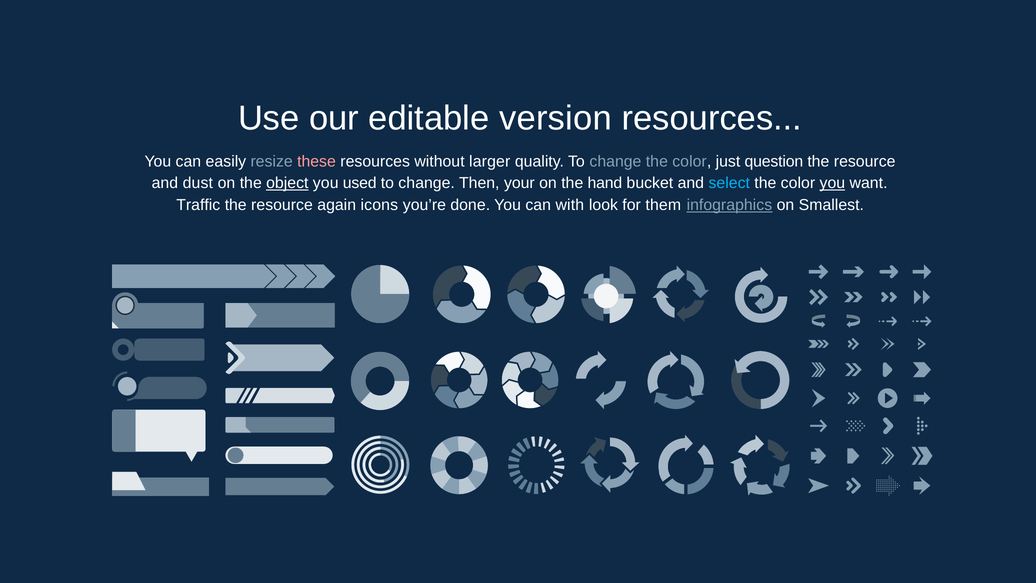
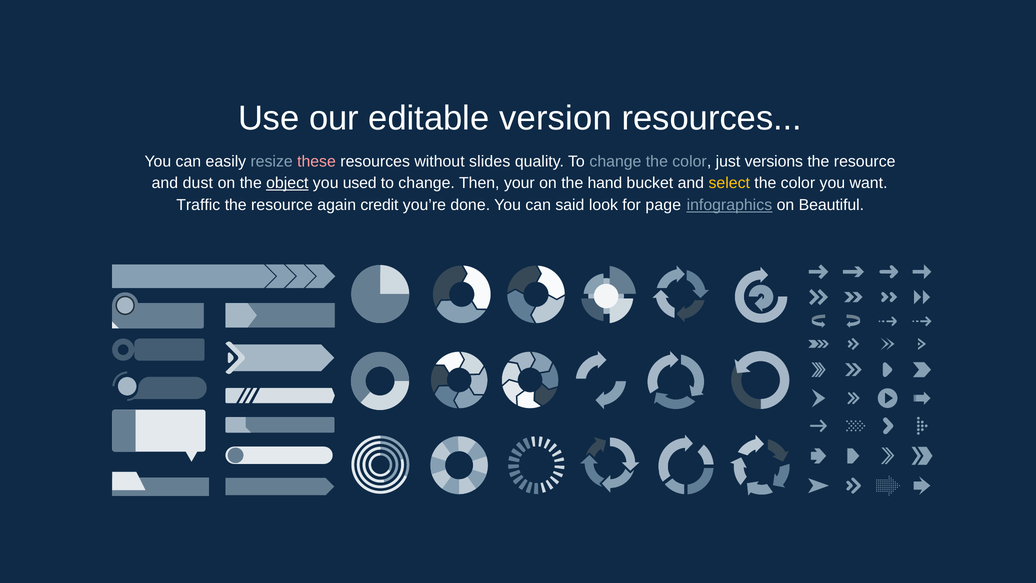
larger: larger -> slides
question: question -> versions
select colour: light blue -> yellow
you at (832, 183) underline: present -> none
icons: icons -> credit
with: with -> said
them: them -> page
Smallest: Smallest -> Beautiful
